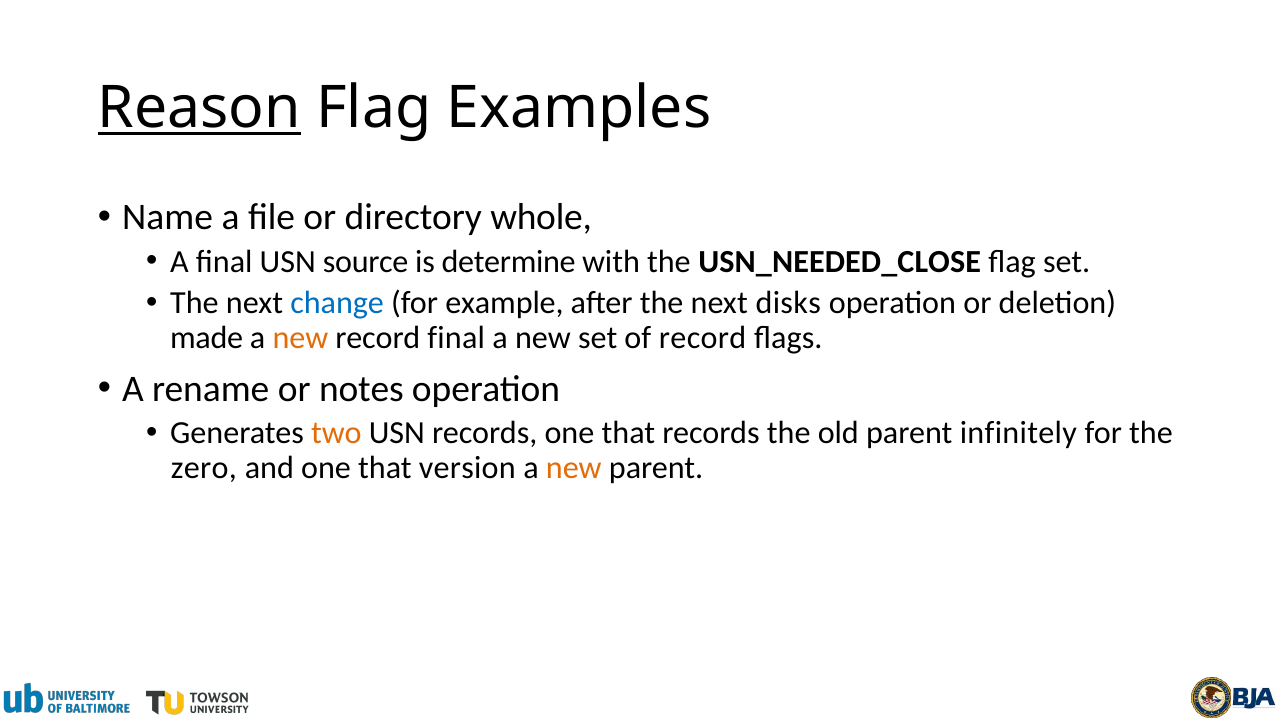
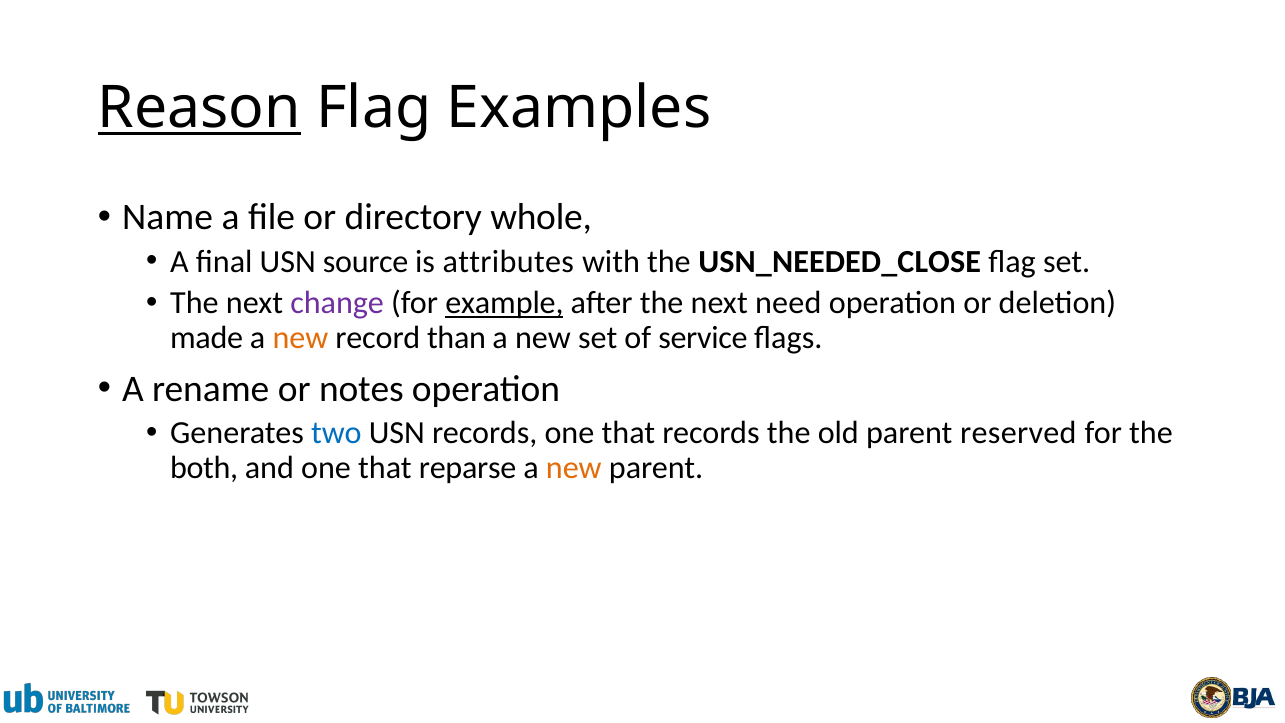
determine: determine -> attributes
change colour: blue -> purple
example underline: none -> present
disks: disks -> need
record final: final -> than
of record: record -> service
two colour: orange -> blue
infinitely: infinitely -> reserved
zero: zero -> both
version: version -> reparse
